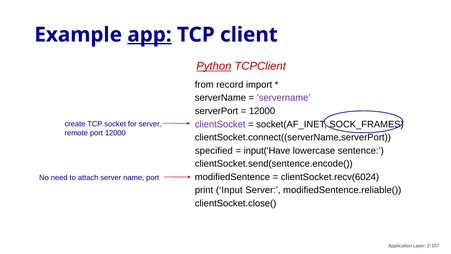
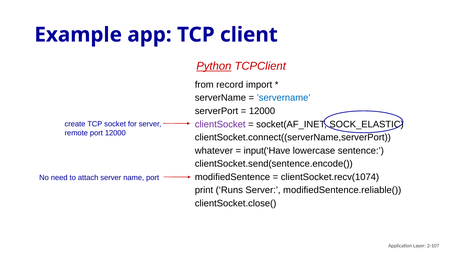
app underline: present -> none
’servername colour: purple -> blue
SOCK_FRAMES: SOCK_FRAMES -> SOCK_ELASTIC
specified: specified -> whatever
clientSocket.recv(6024: clientSocket.recv(6024 -> clientSocket.recv(1074
Input: Input -> Runs
